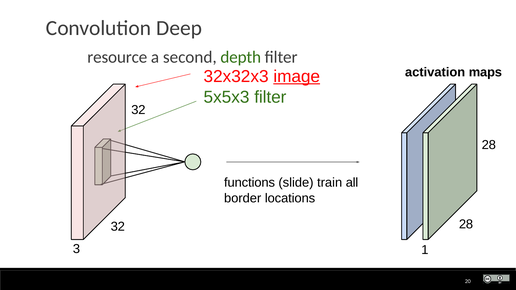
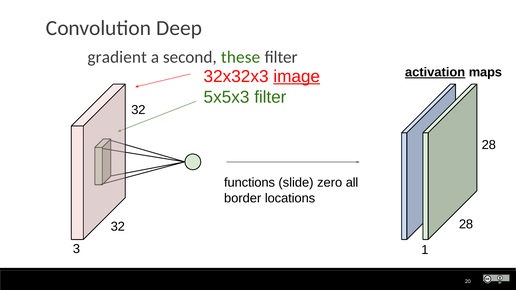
resource: resource -> gradient
depth: depth -> these
activation underline: none -> present
train: train -> zero
